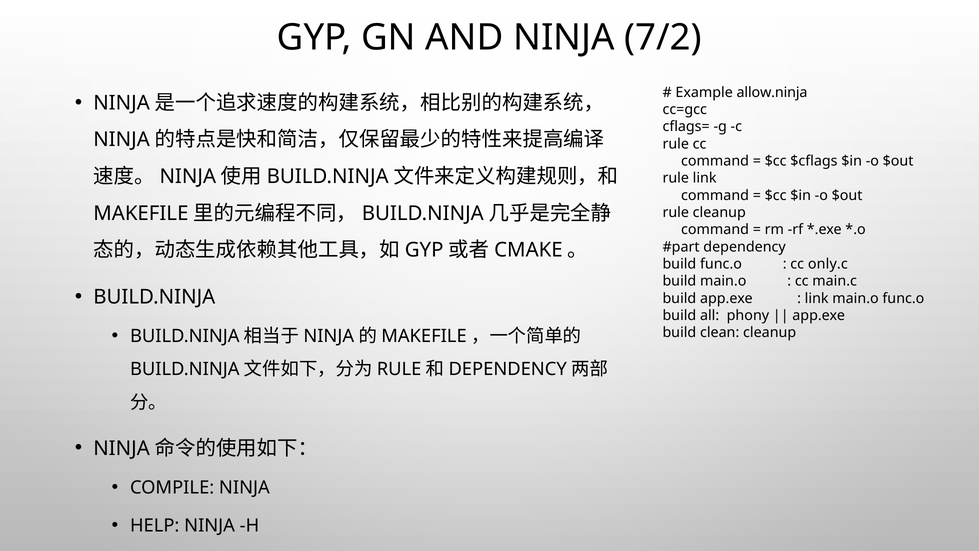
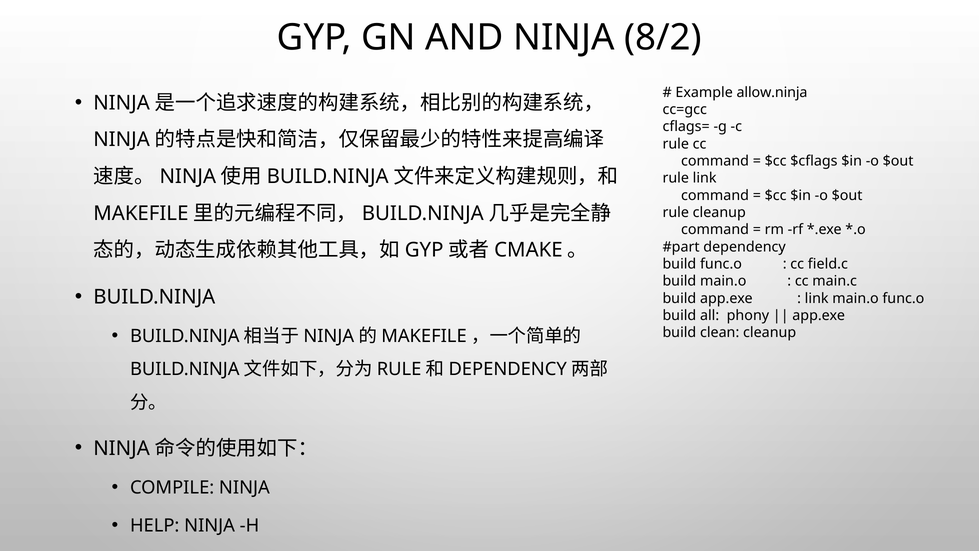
7/2: 7/2 -> 8/2
only.c: only.c -> field.c
